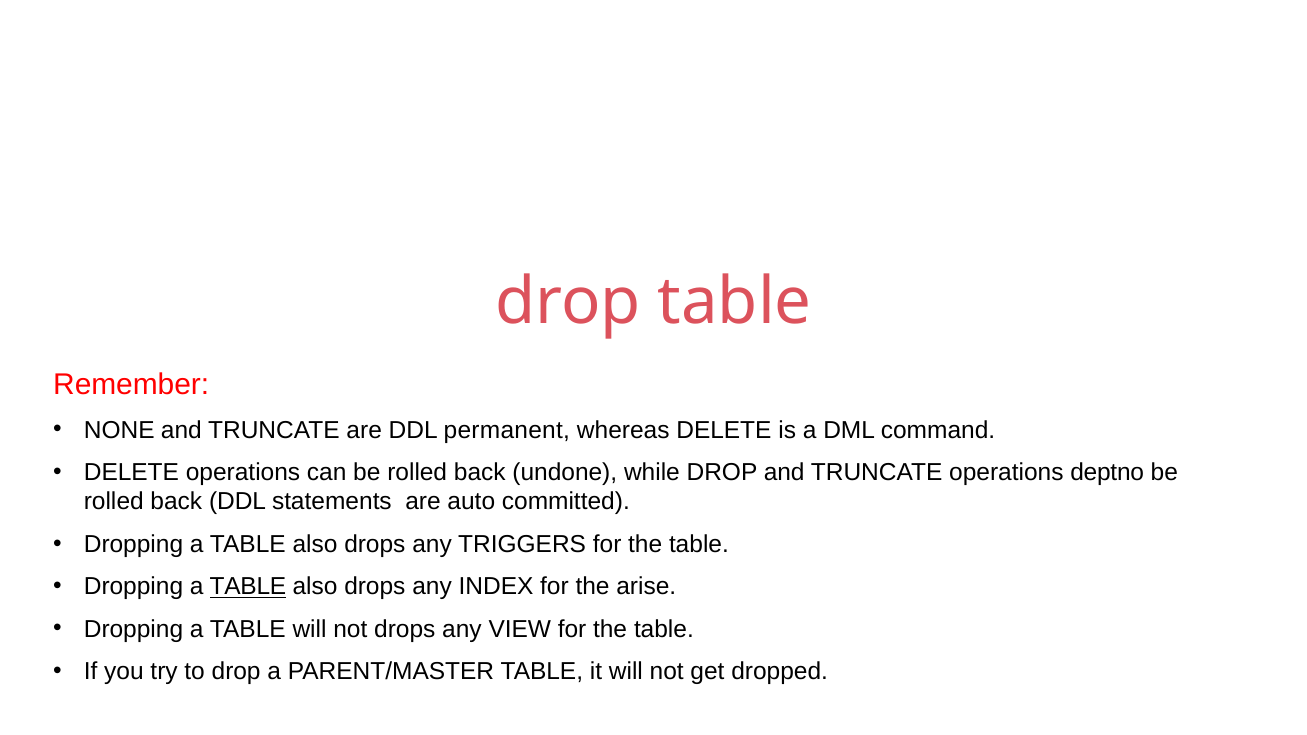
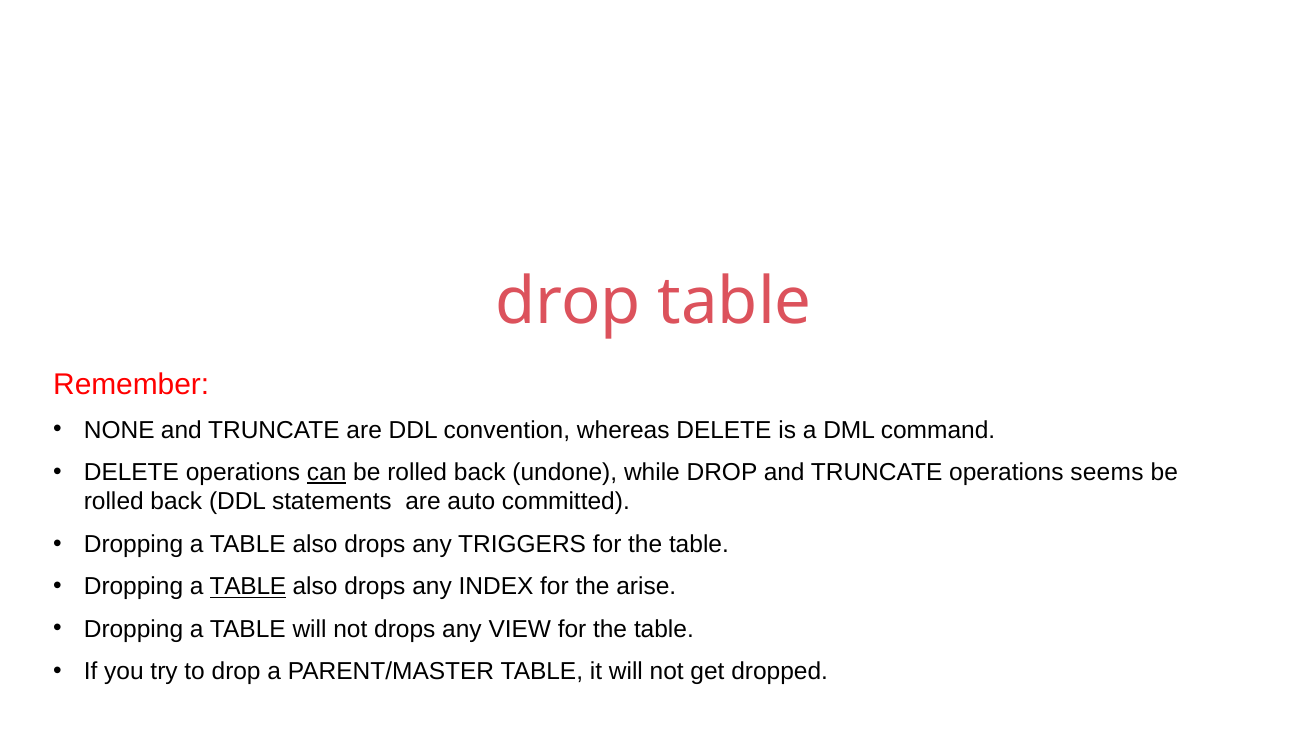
permanent: permanent -> convention
can underline: none -> present
deptno: deptno -> seems
